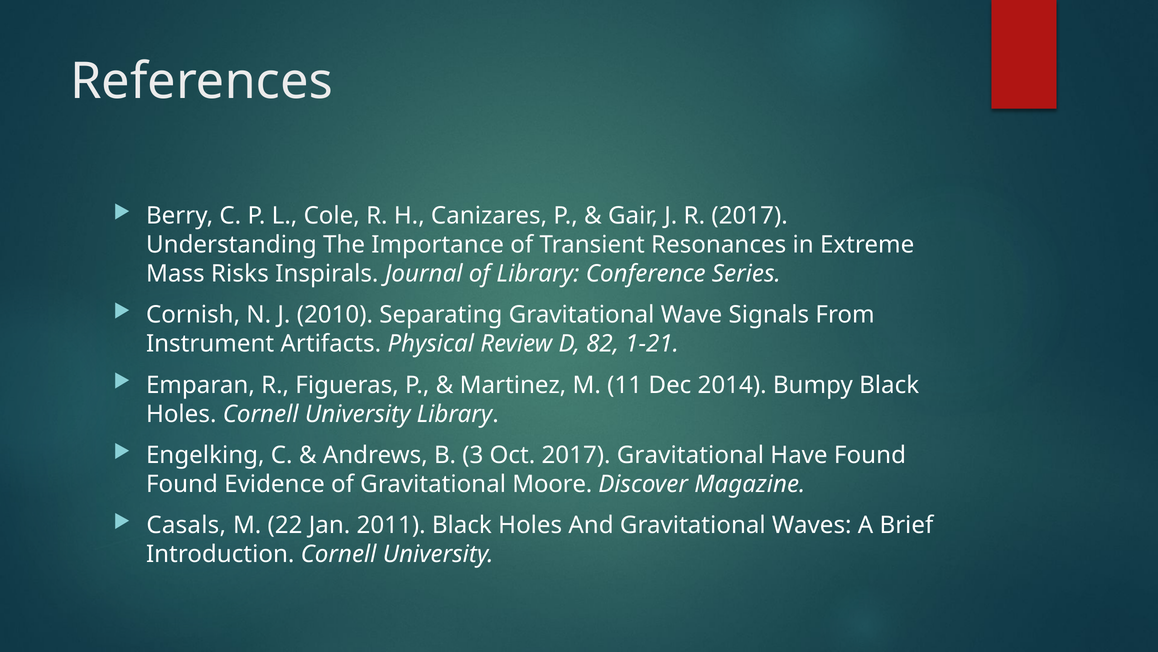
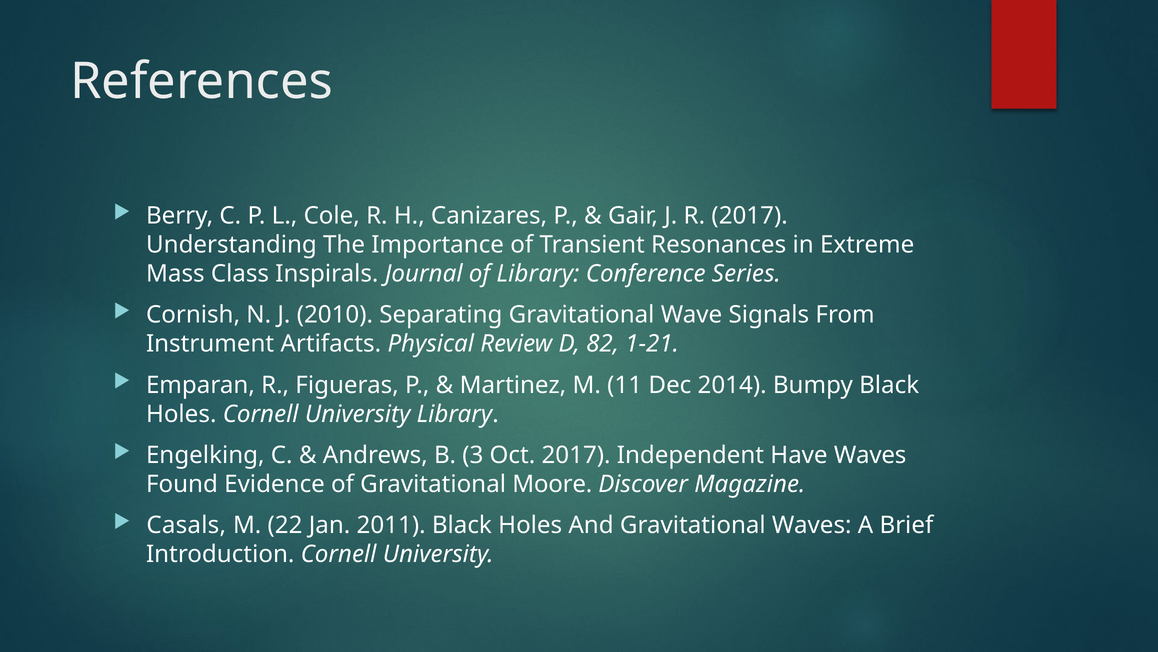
Risks: Risks -> Class
2017 Gravitational: Gravitational -> Independent
Have Found: Found -> Waves
